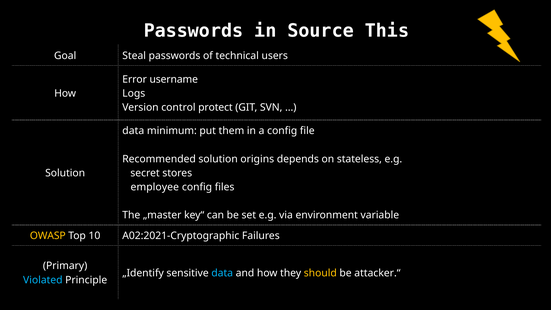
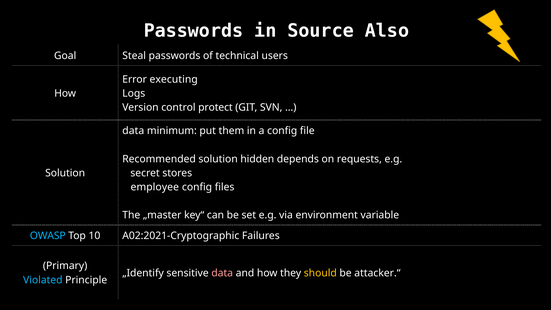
This: This -> Also
username: username -> executing
origins: origins -> hidden
stateless: stateless -> requests
OWASP colour: yellow -> light blue
data at (222, 273) colour: light blue -> pink
